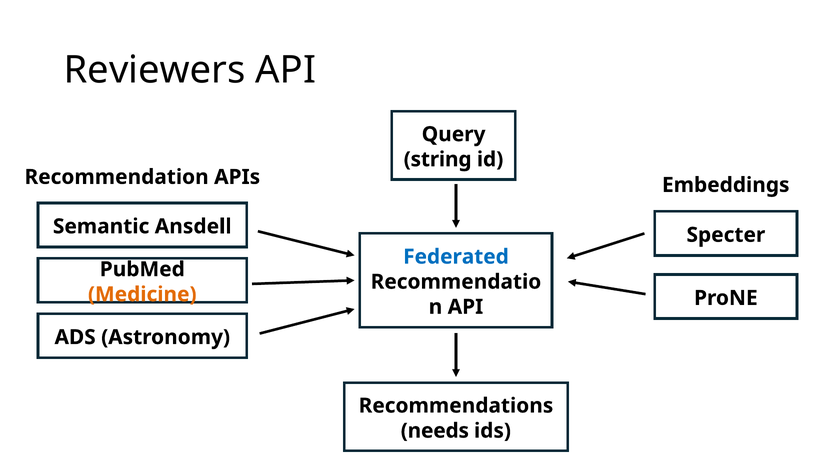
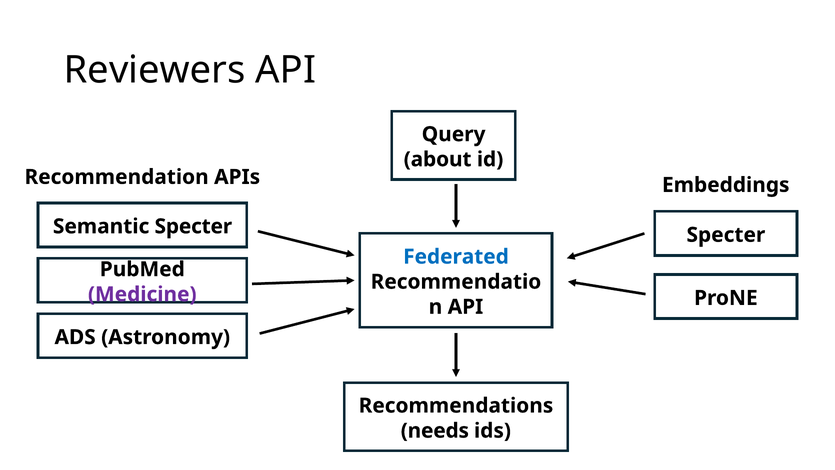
string: string -> about
Semantic Ansdell: Ansdell -> Specter
Medicine colour: orange -> purple
